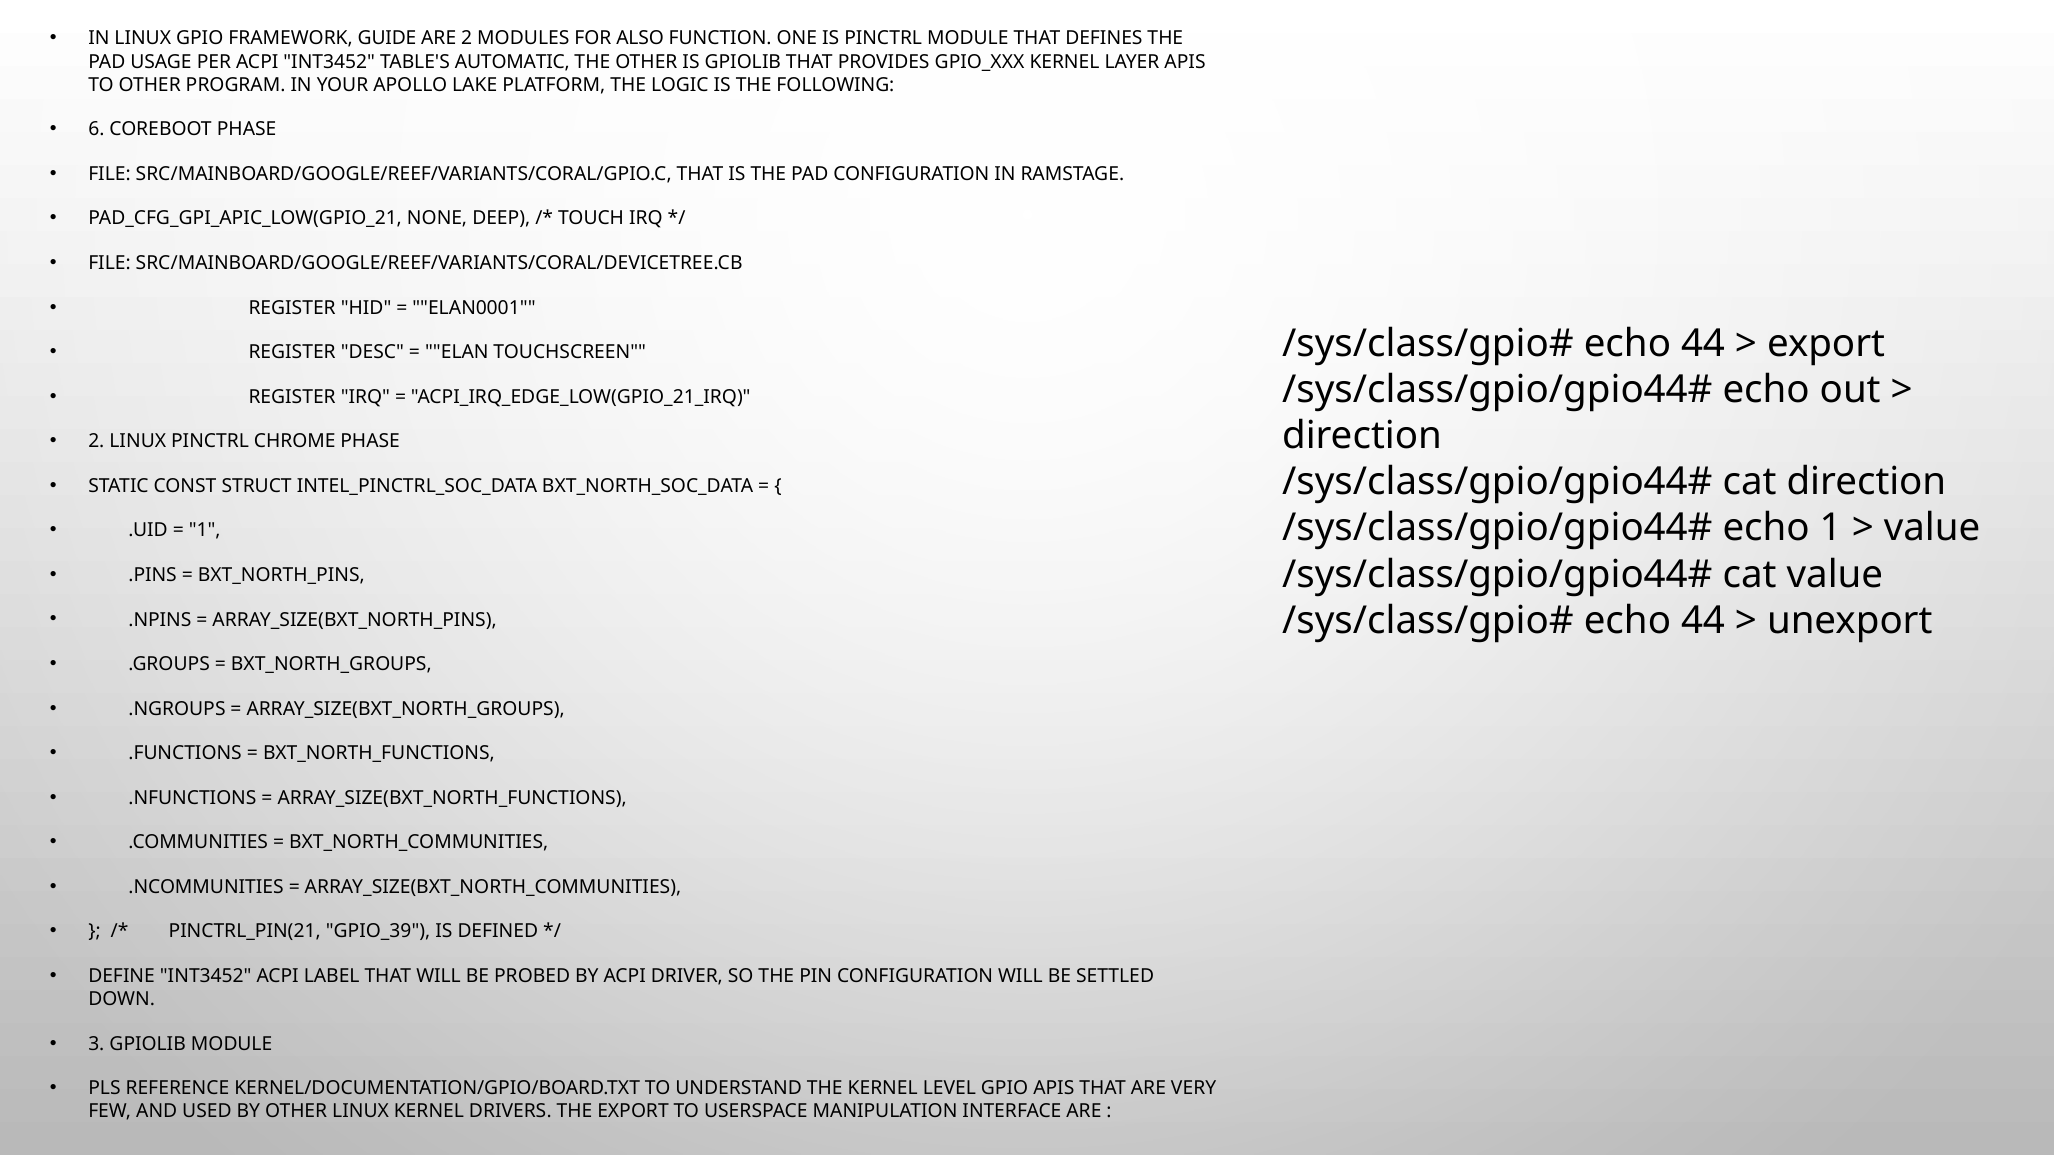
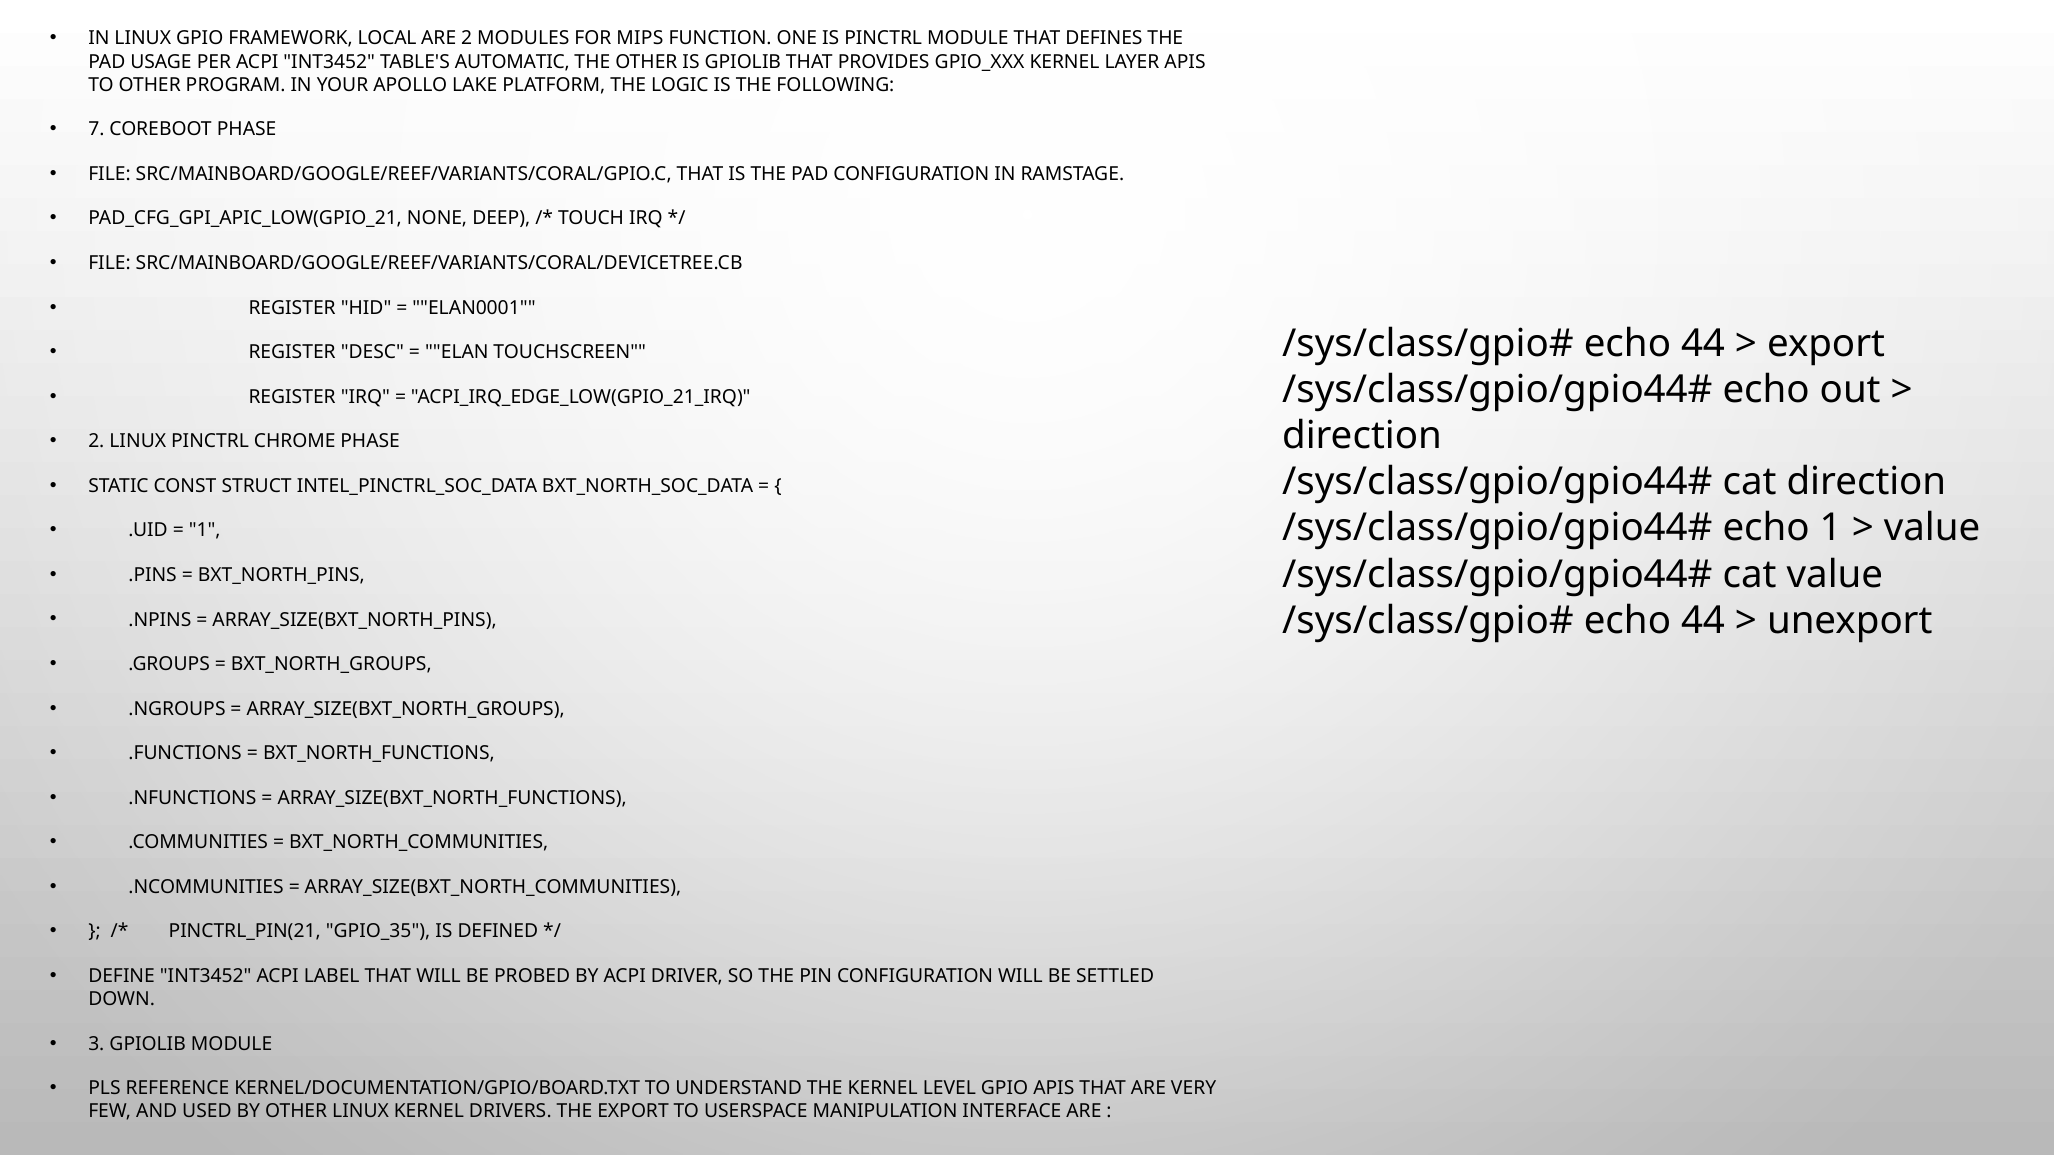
GUIDE: GUIDE -> LOCAL
ALSO: ALSO -> MIPS
6: 6 -> 7
GPIO_39: GPIO_39 -> GPIO_35
